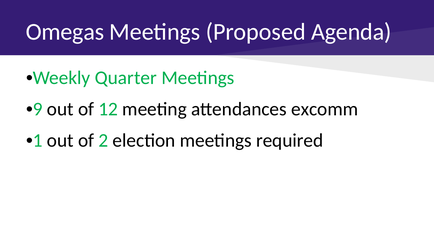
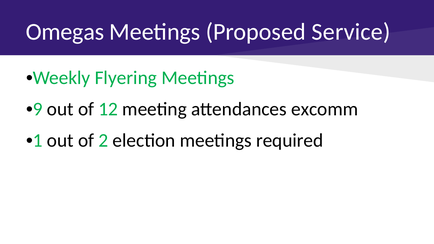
Agenda: Agenda -> Service
Quarter: Quarter -> Flyering
